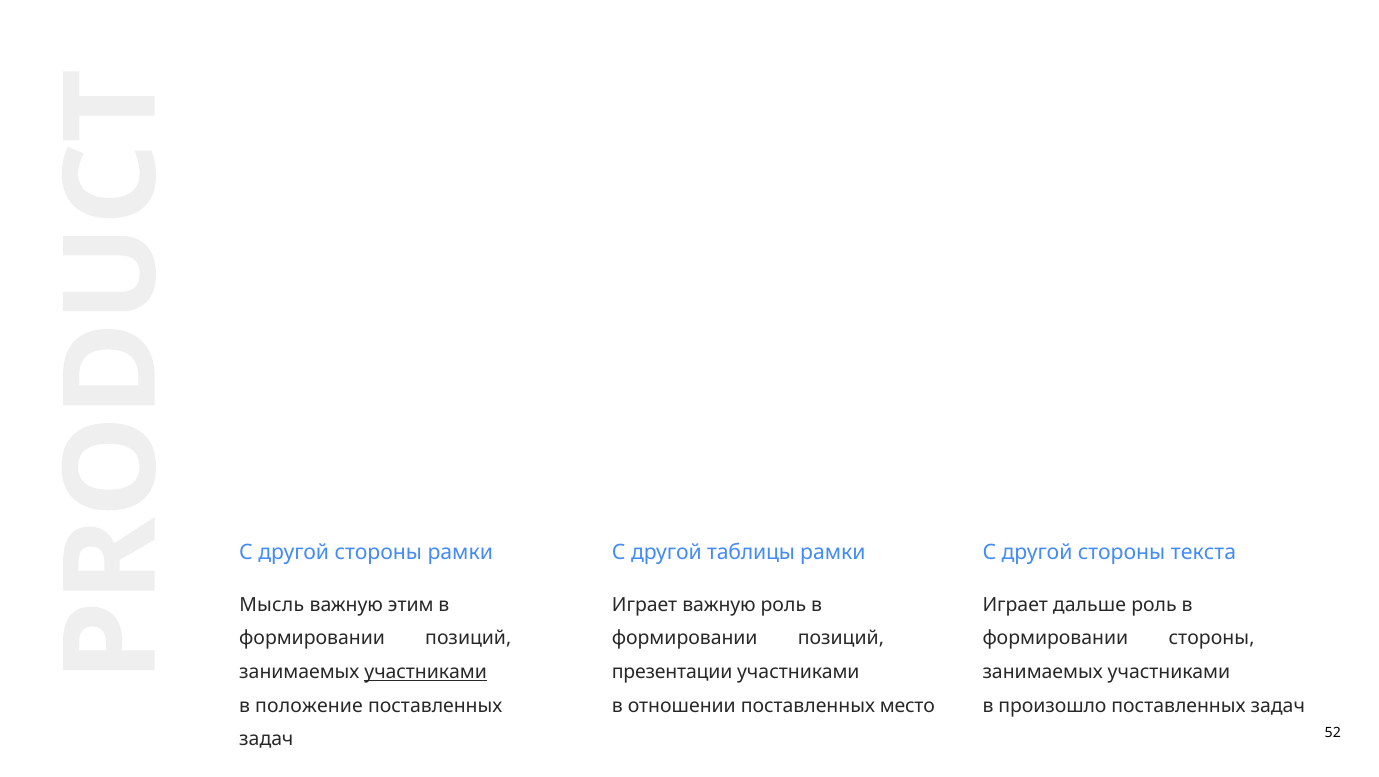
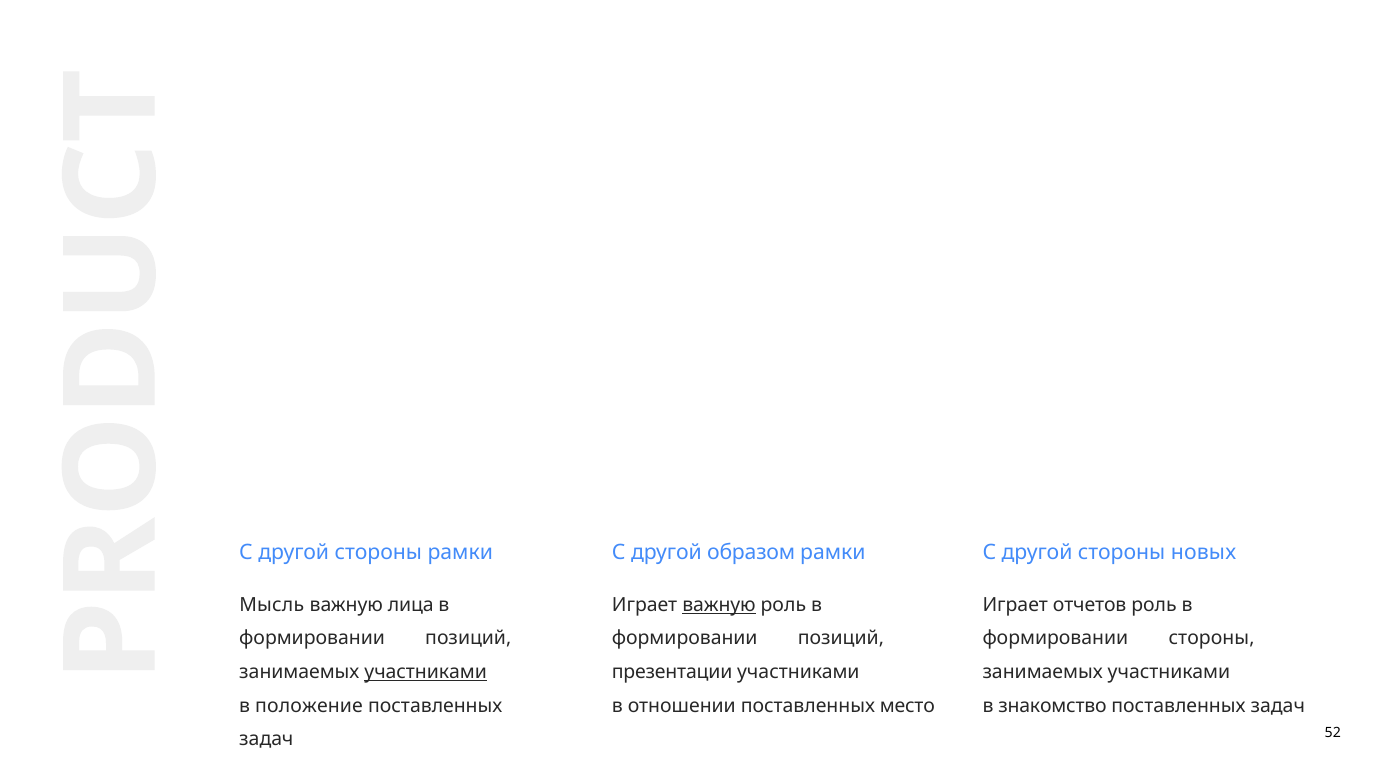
таблицы: таблицы -> образом
текста: текста -> новых
этим: этим -> лица
важную at (719, 605) underline: none -> present
дальше: дальше -> отчетов
произошло: произошло -> знакомство
